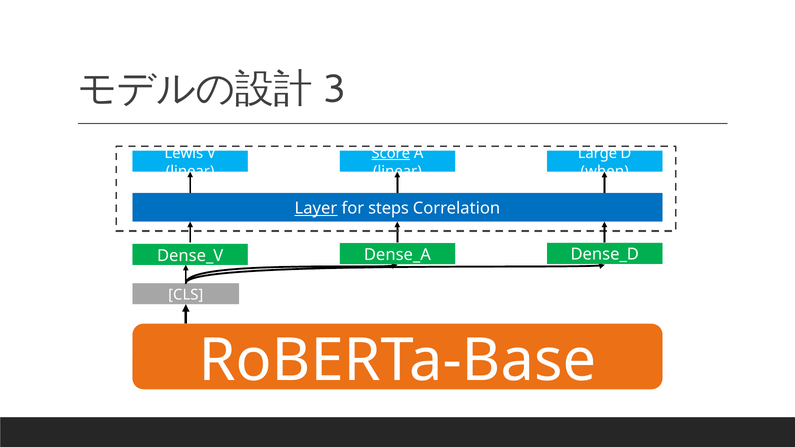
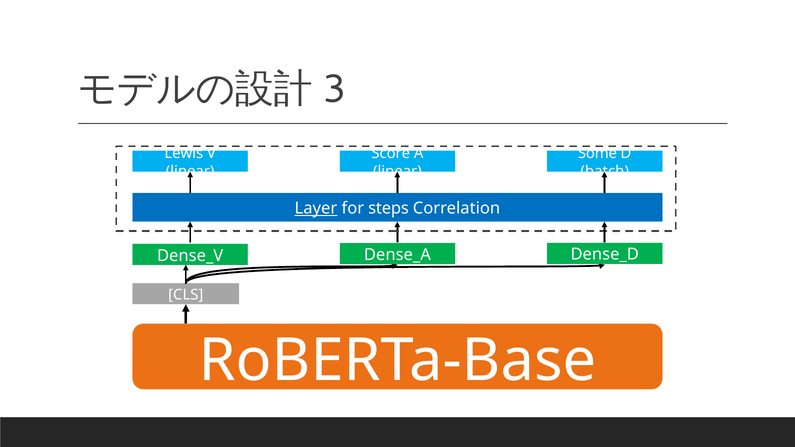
Score underline: present -> none
Large: Large -> Some
when: when -> batch
